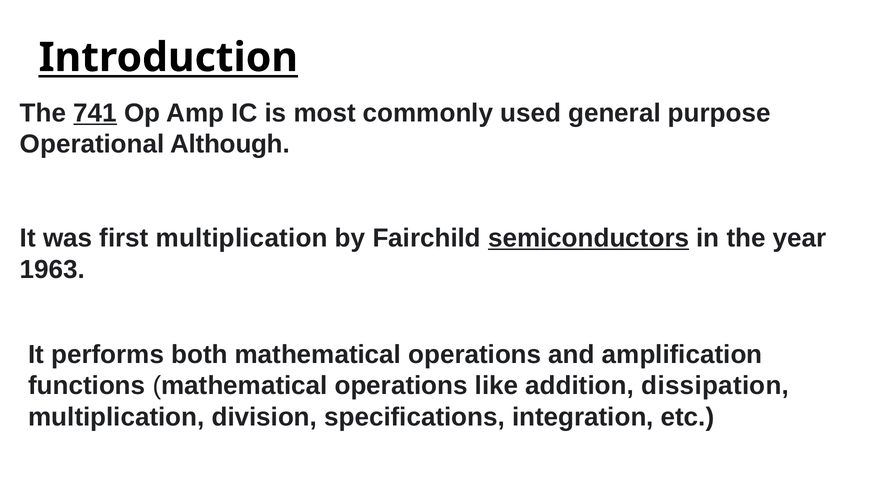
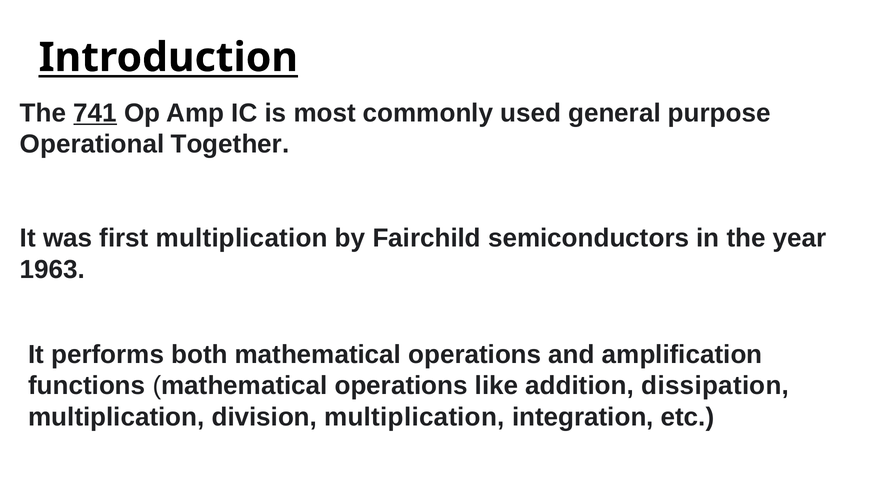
Although: Although -> Together
semiconductors underline: present -> none
division specifications: specifications -> multiplication
